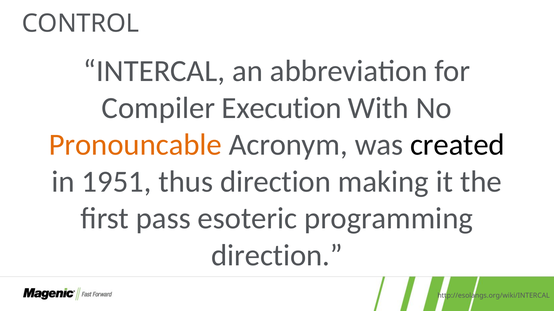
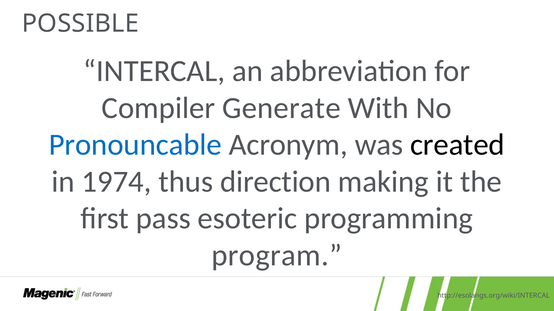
CONTROL: CONTROL -> POSSIBLE
Execution: Execution -> Generate
Pronouncable colour: orange -> blue
1951: 1951 -> 1974
direction at (277, 256): direction -> program
